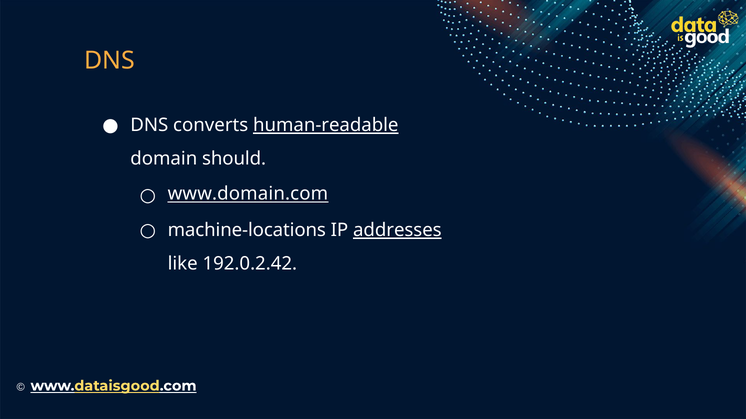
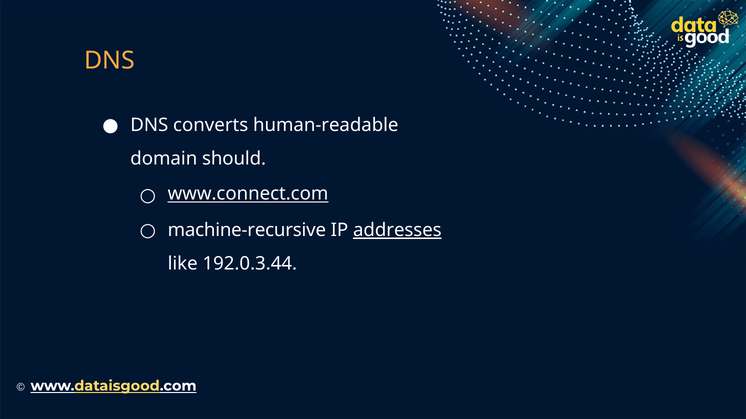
human-readable underline: present -> none
www.domain.com: www.domain.com -> www.connect.com
machine-locations: machine-locations -> machine-recursive
192.0.2.42: 192.0.2.42 -> 192.0.3.44
